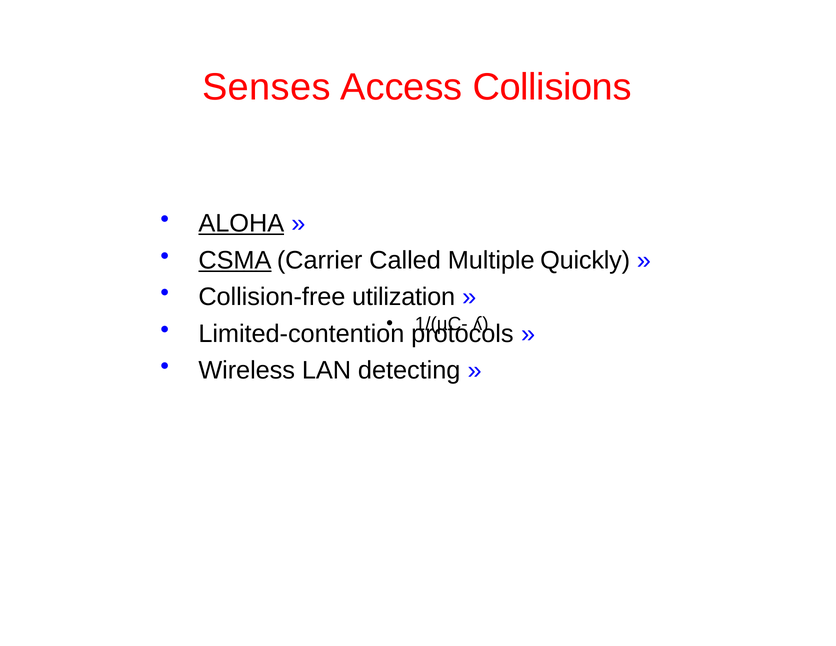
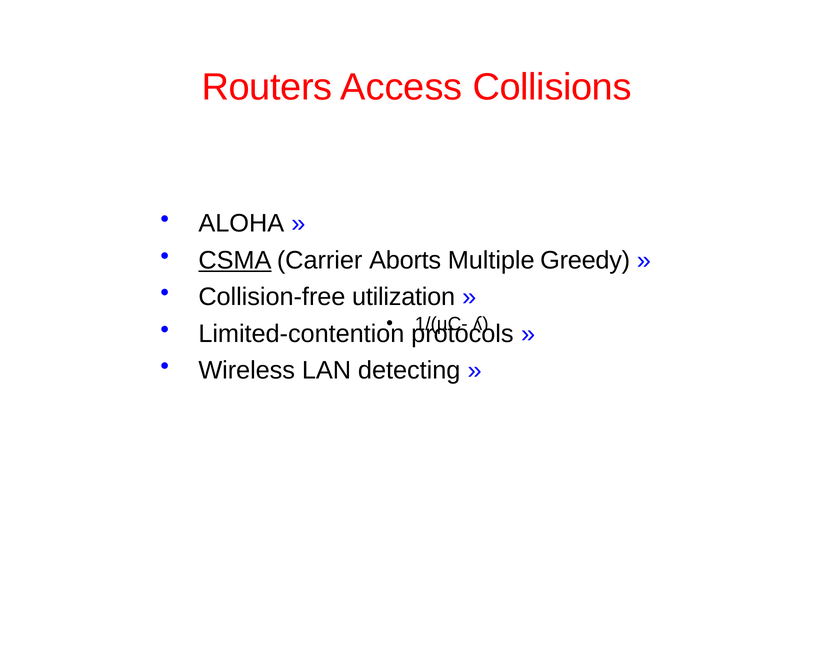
Senses: Senses -> Routers
ALOHA underline: present -> none
Called: Called -> Aborts
Quickly: Quickly -> Greedy
